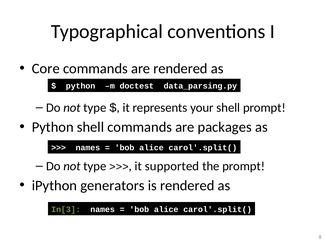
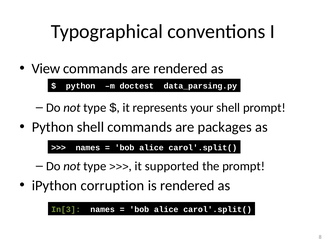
Core: Core -> View
generators: generators -> corruption
